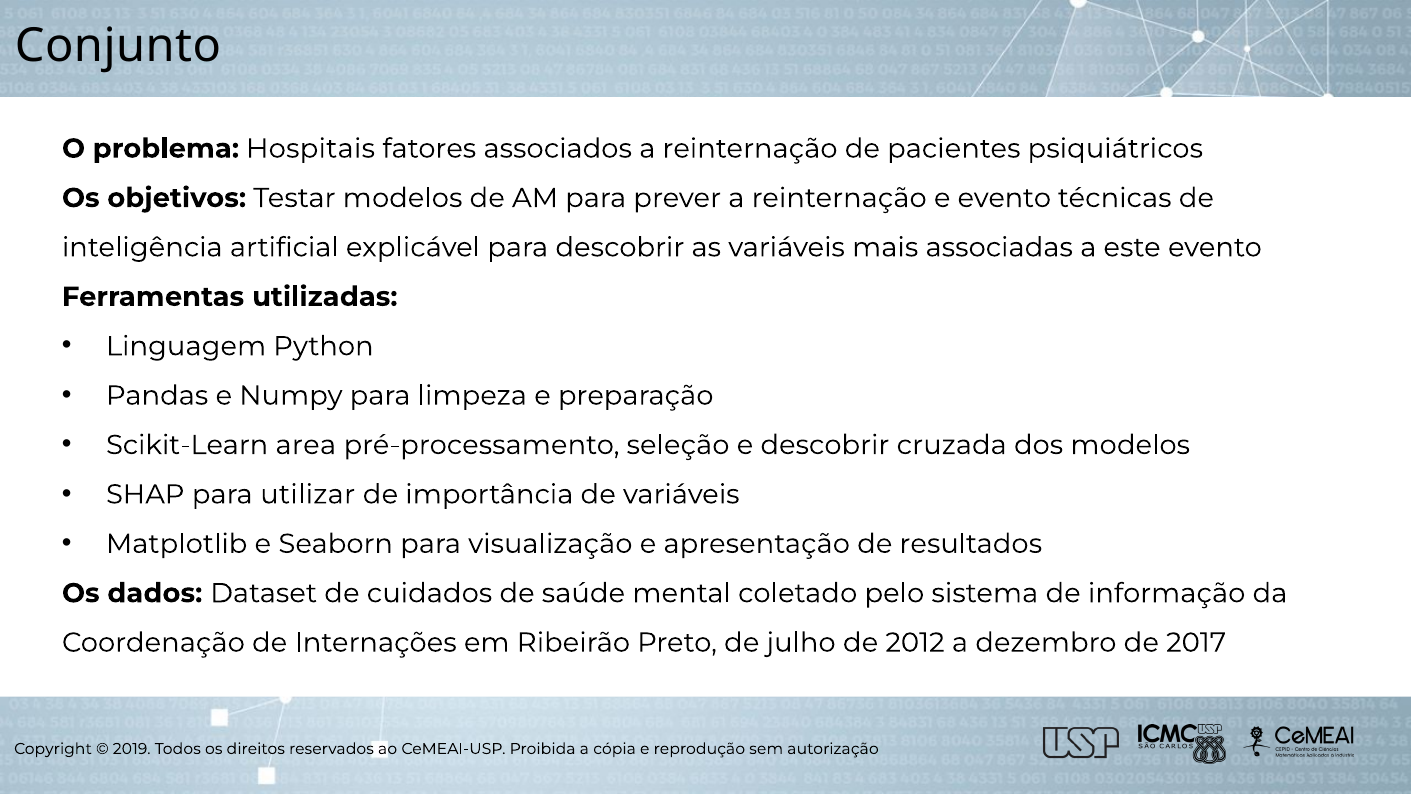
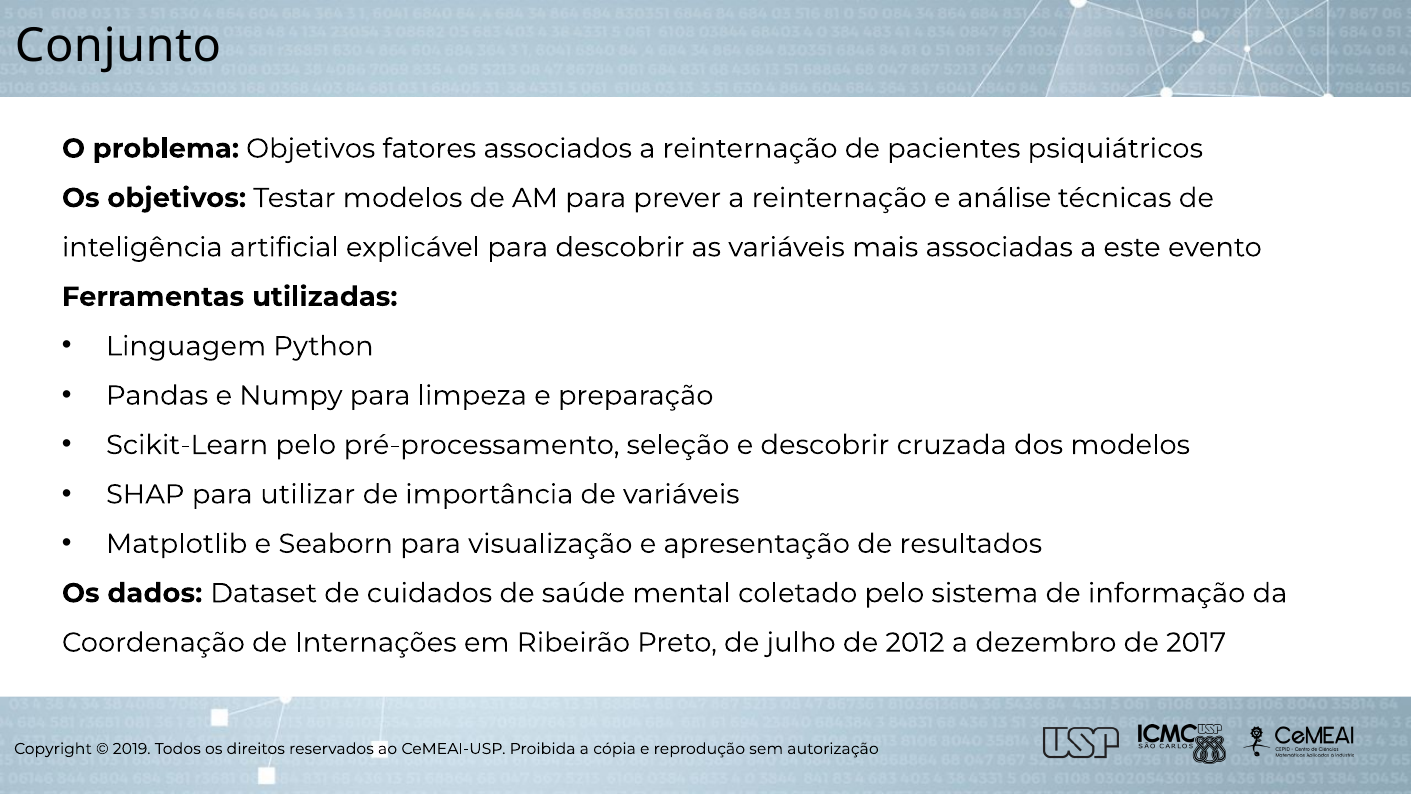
problema Hospitais: Hospitais -> Objetivos
e evento: evento -> análise
Scikit-Learn area: area -> pelo
